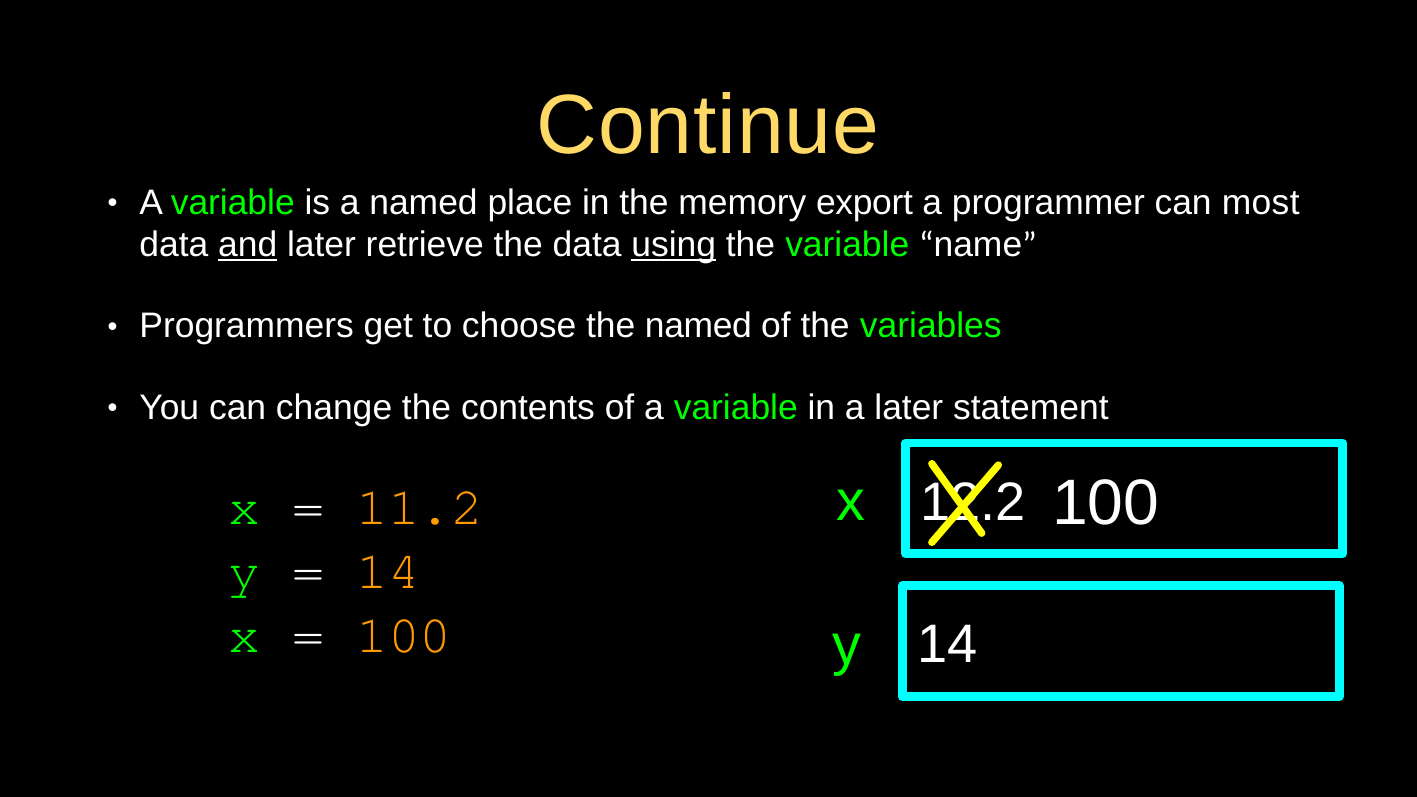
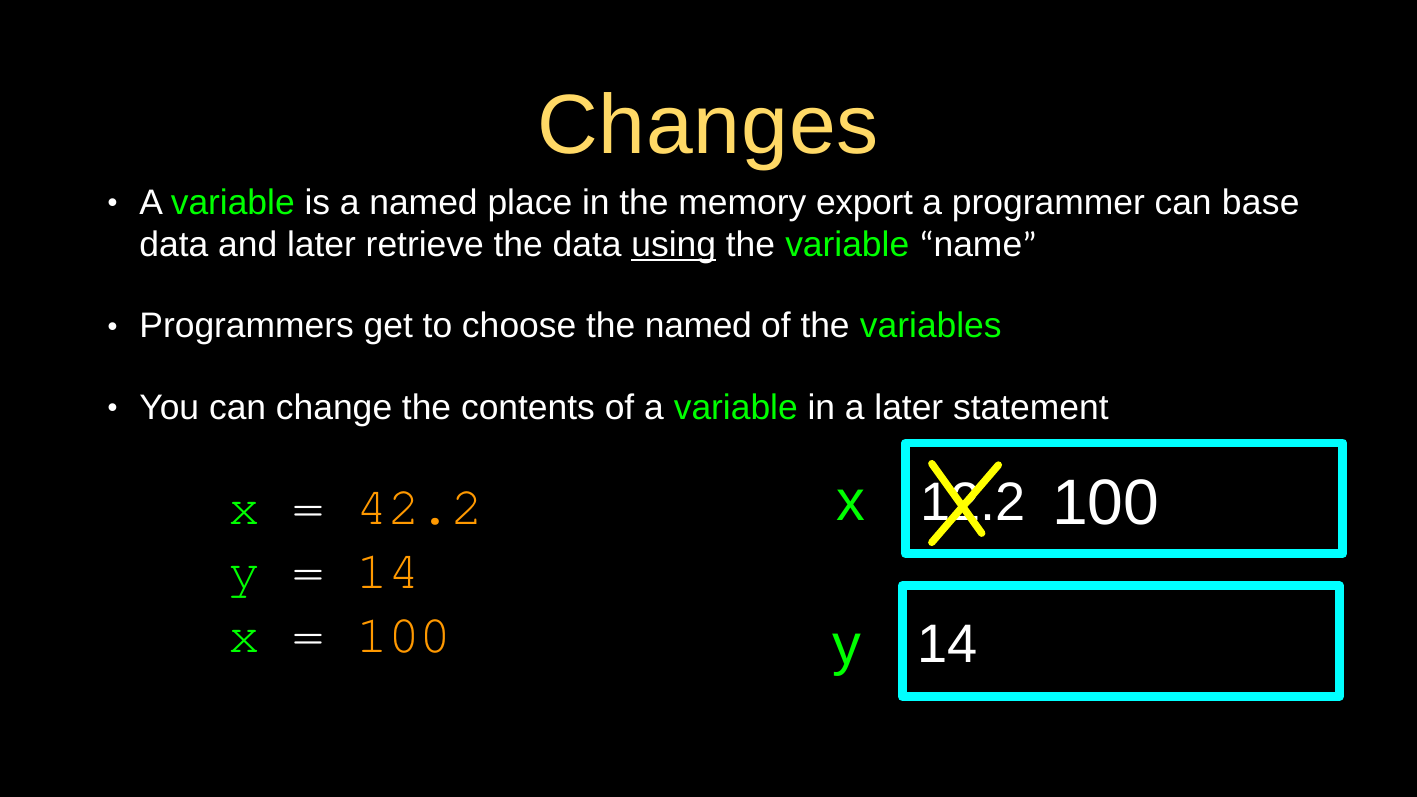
Continue: Continue -> Changes
most: most -> base
and underline: present -> none
11.2: 11.2 -> 42.2
